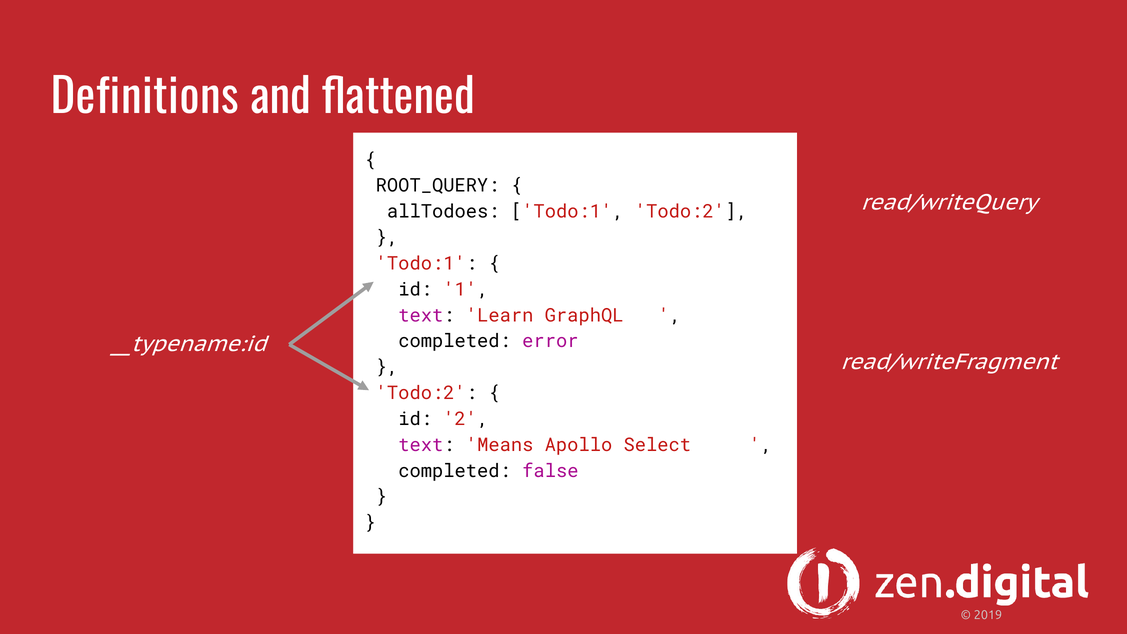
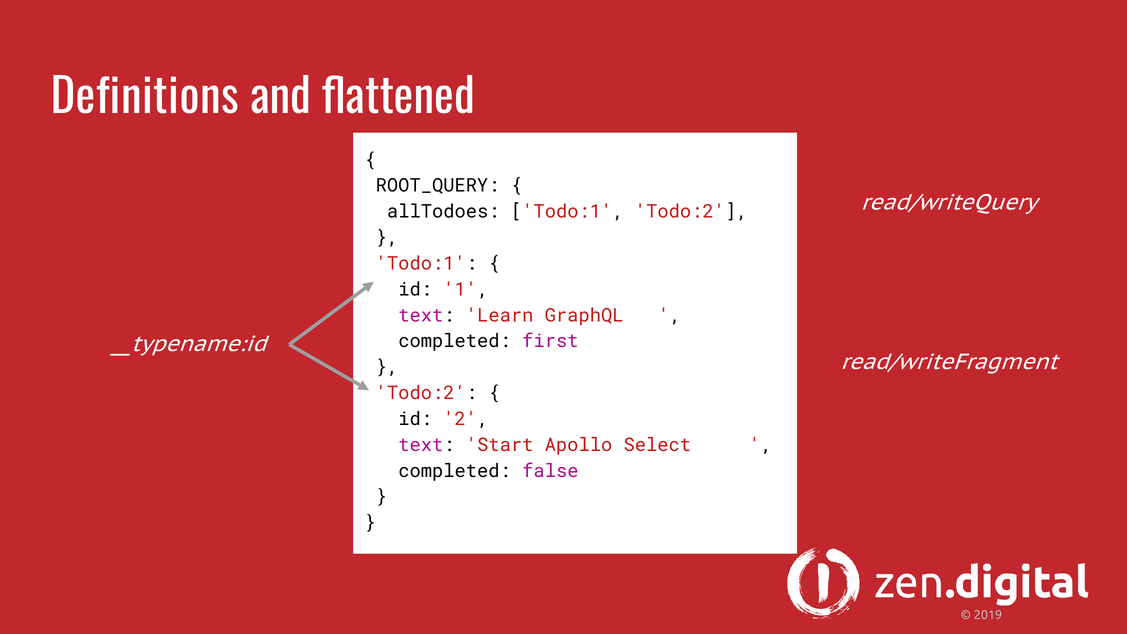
error: error -> first
Means: Means -> Start
